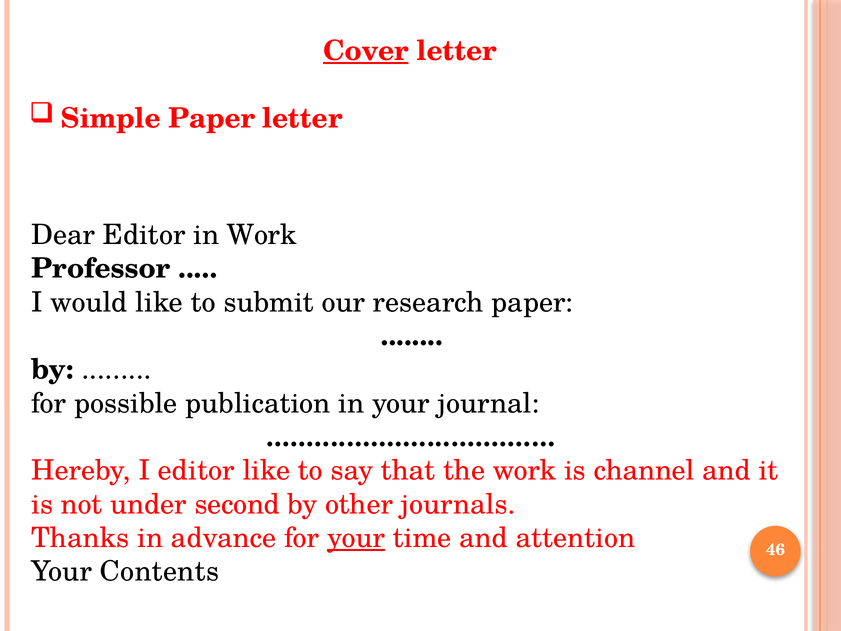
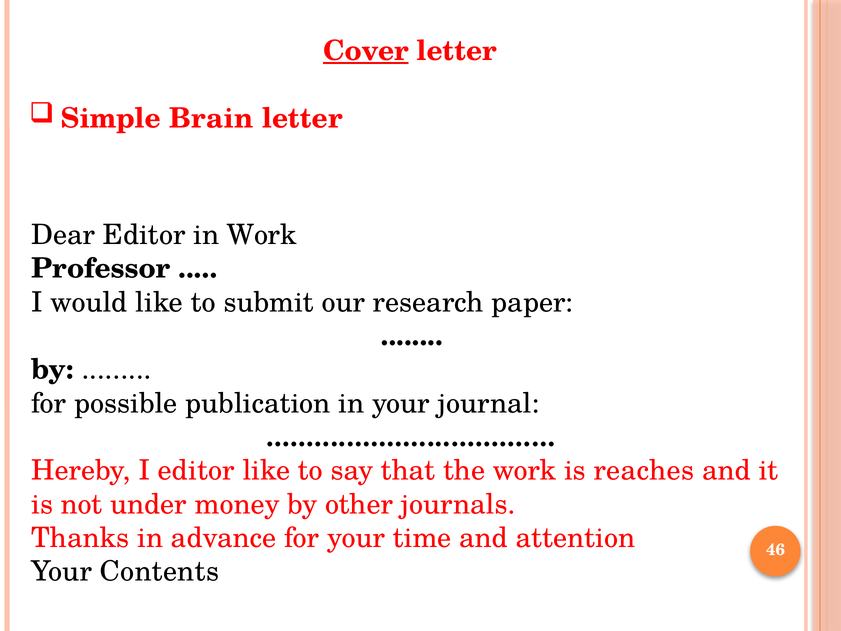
Simple Paper: Paper -> Brain
channel: channel -> reaches
second: second -> money
your at (356, 538) underline: present -> none
